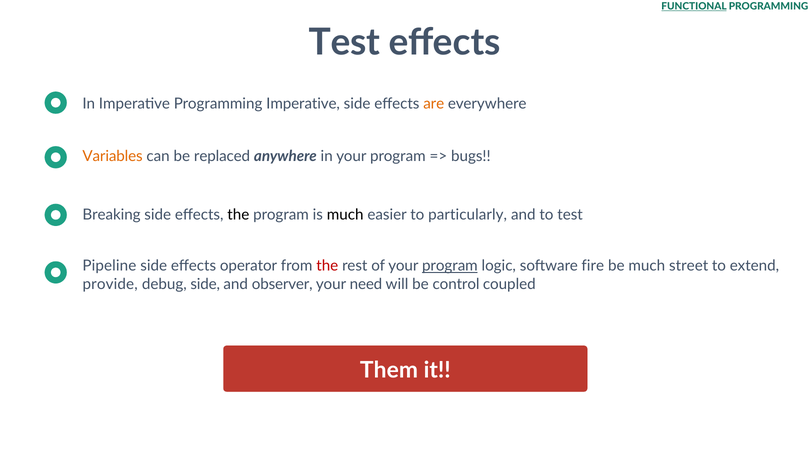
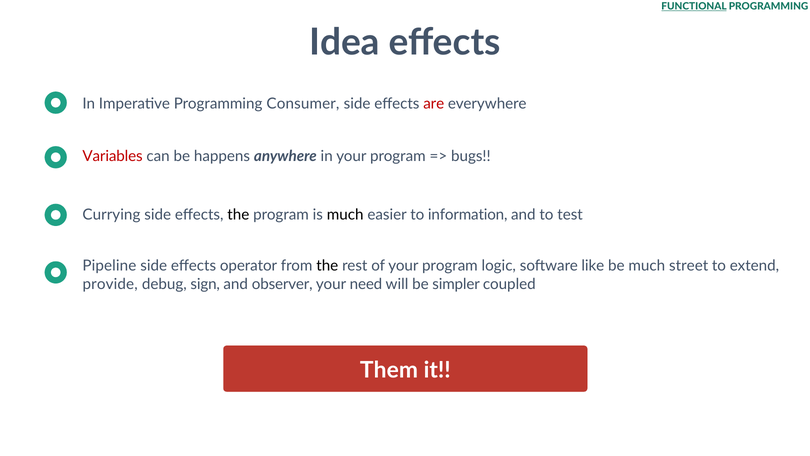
Test at (345, 42): Test -> Idea
Programming Imperative: Imperative -> Consumer
are colour: orange -> red
Variables colour: orange -> red
replaced: replaced -> happens
Breaking: Breaking -> Currying
particularly: particularly -> information
the at (327, 266) colour: red -> black
program at (450, 266) underline: present -> none
fire: fire -> like
debug side: side -> sign
control: control -> simpler
